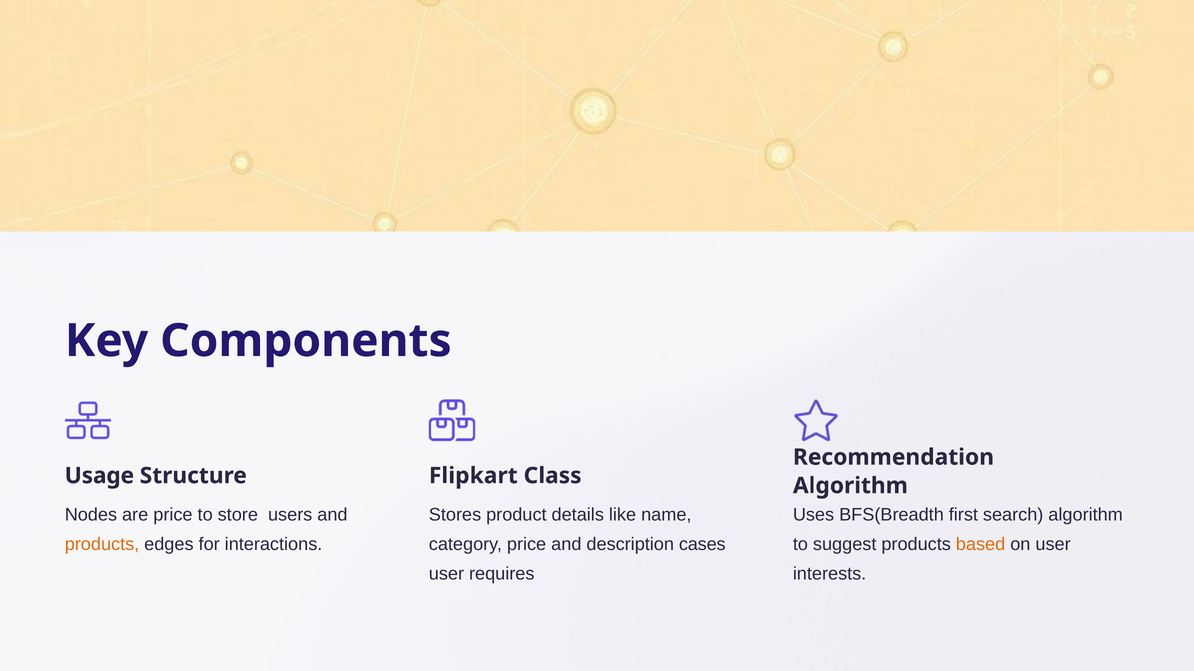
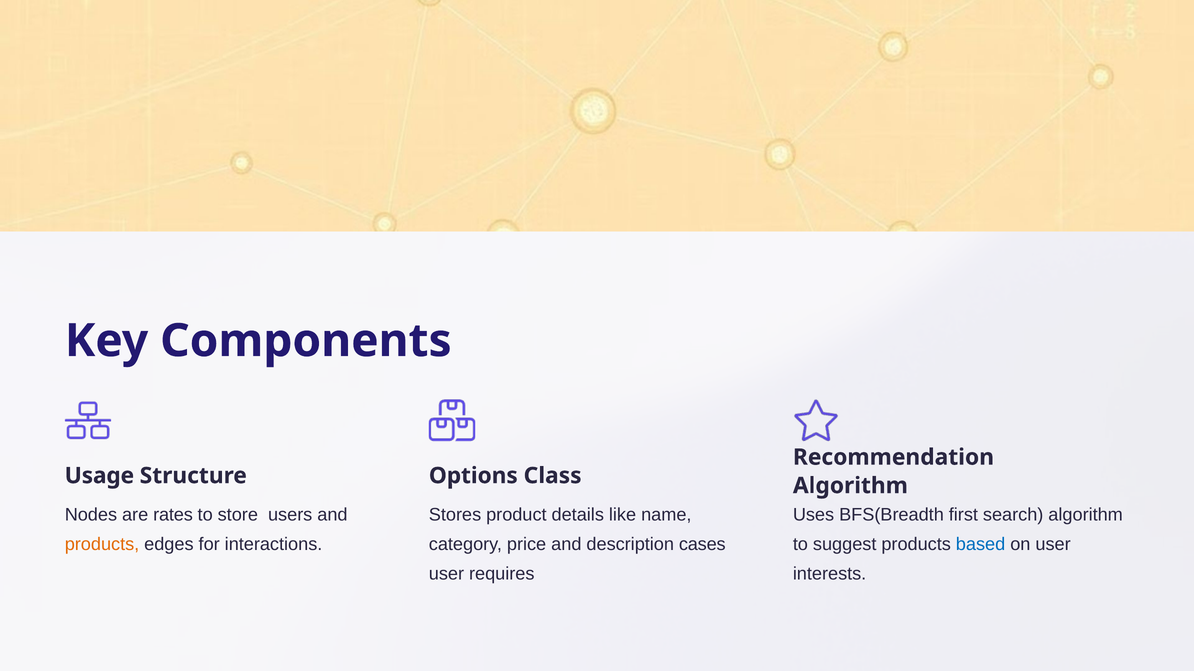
Flipkart: Flipkart -> Options
are price: price -> rates
based colour: orange -> blue
